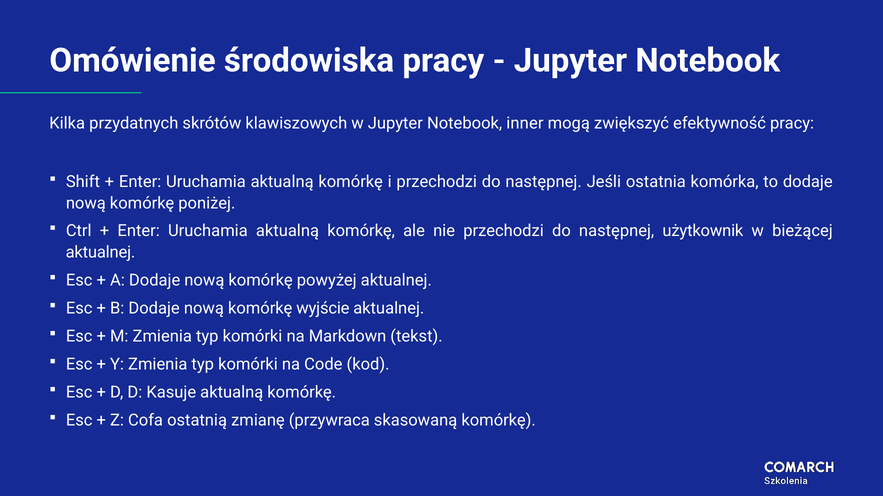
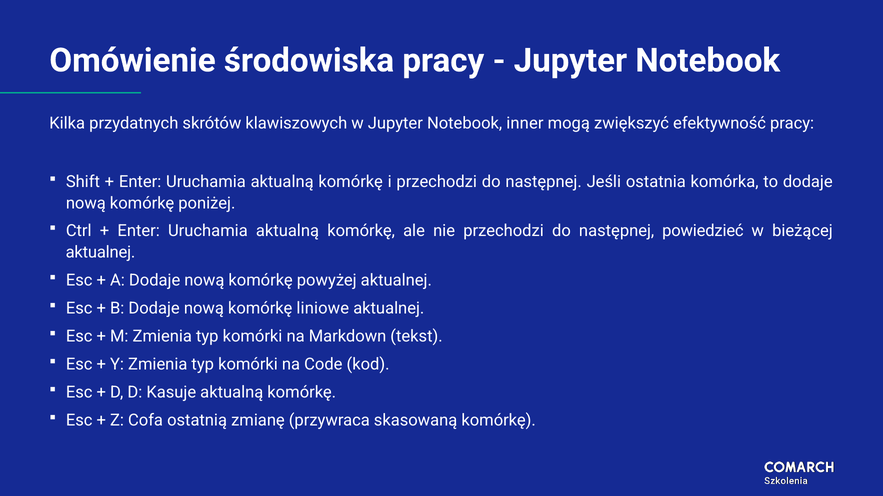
użytkownik: użytkownik -> powiedzieć
wyjście: wyjście -> liniowe
